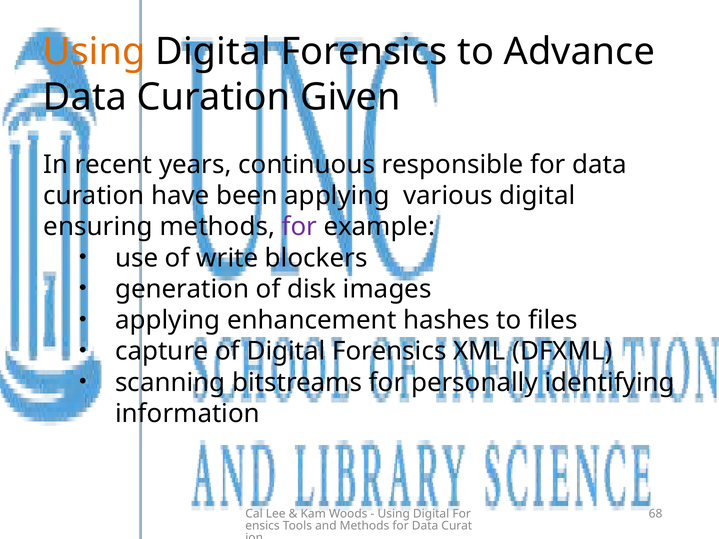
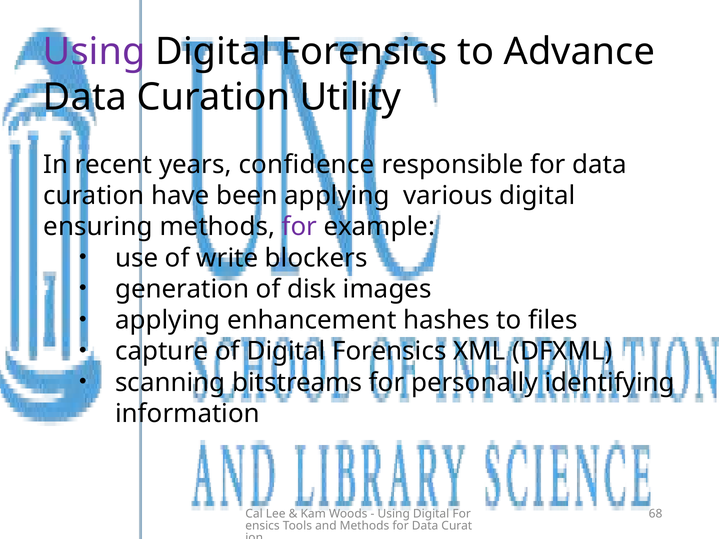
Using at (94, 52) colour: orange -> purple
Given: Given -> Utility
continuous: continuous -> confidence
